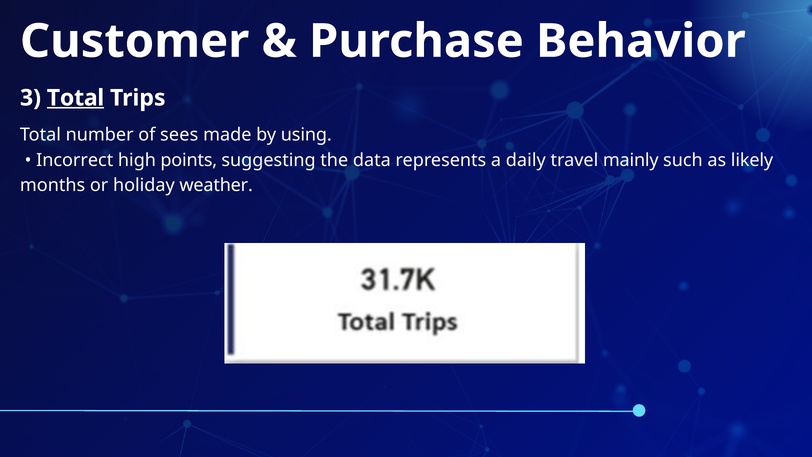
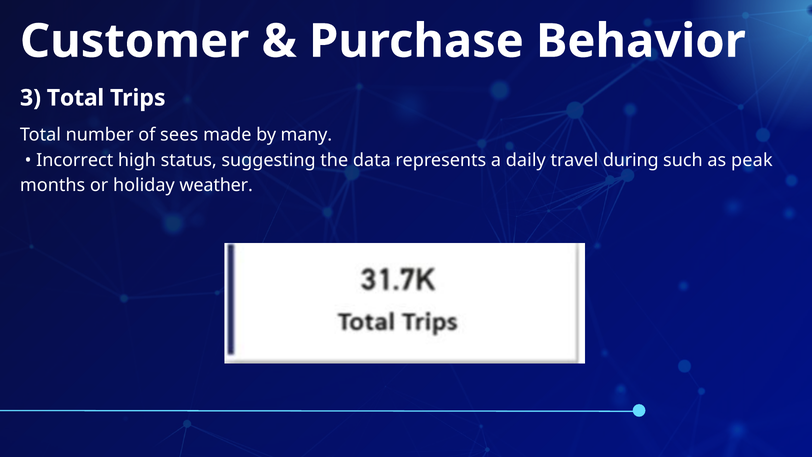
Total at (76, 98) underline: present -> none
using: using -> many
points: points -> status
mainly: mainly -> during
likely: likely -> peak
